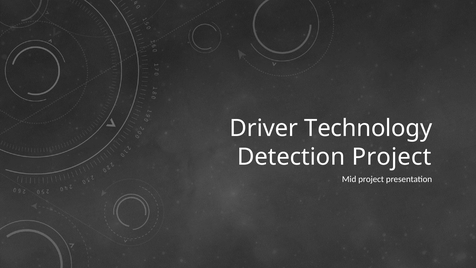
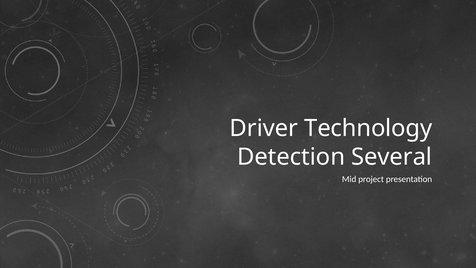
Detection Project: Project -> Several
